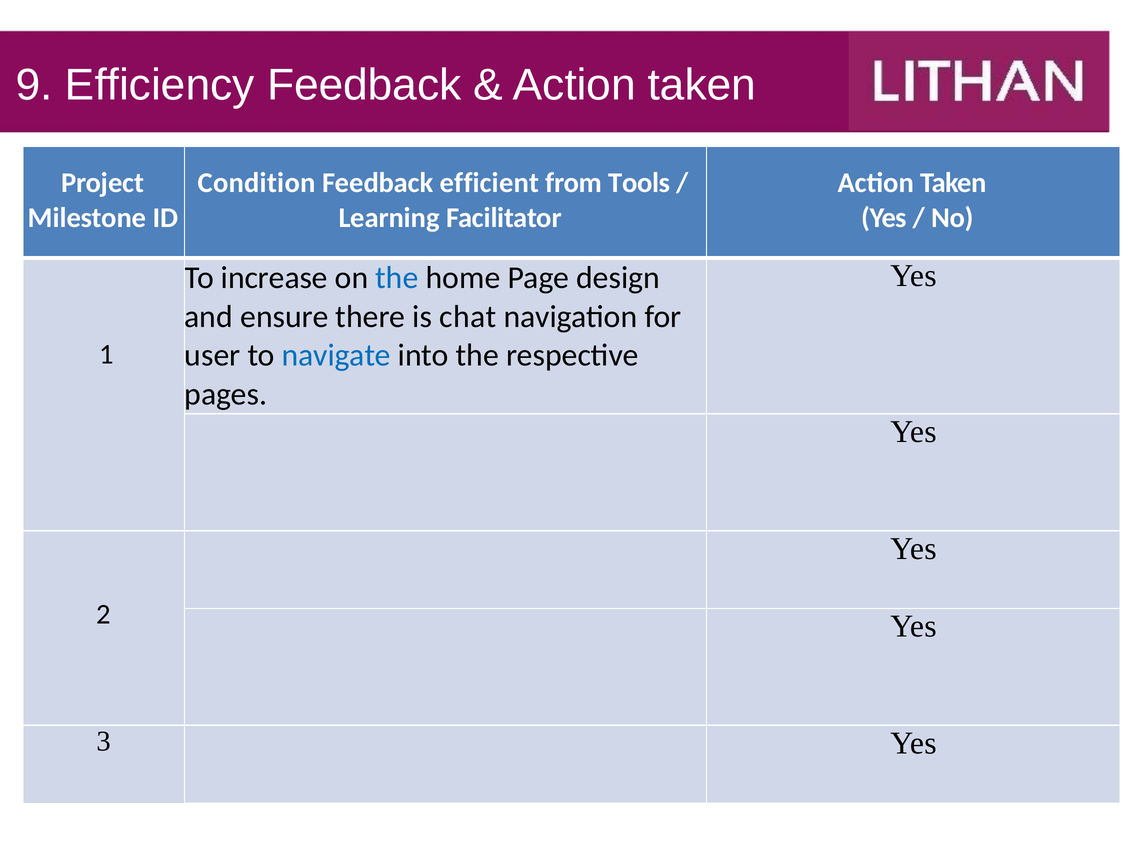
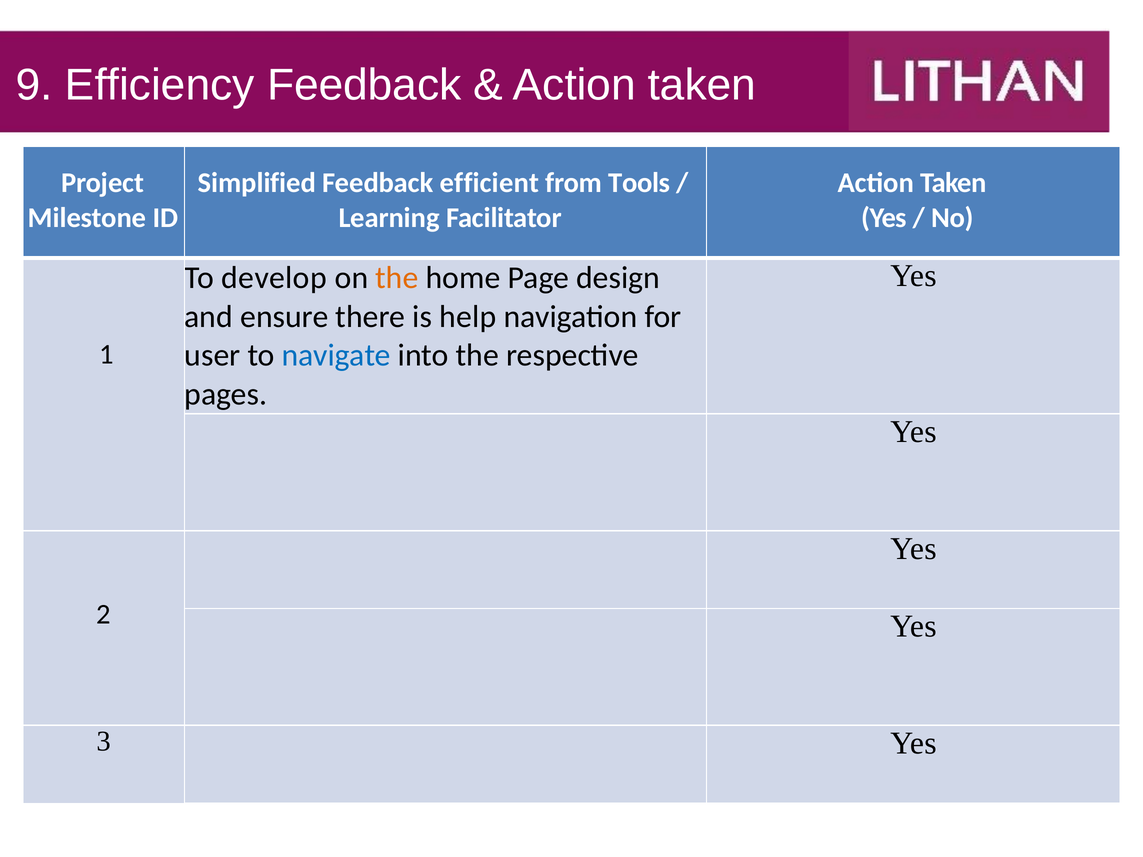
Condition: Condition -> Simplified
increase: increase -> develop
the at (397, 278) colour: blue -> orange
chat: chat -> help
